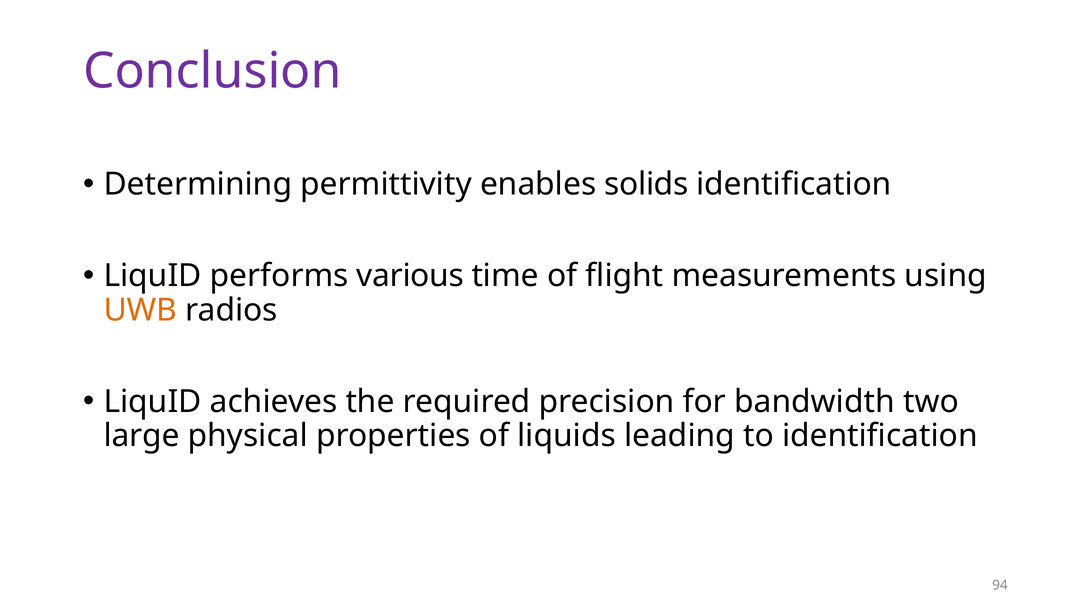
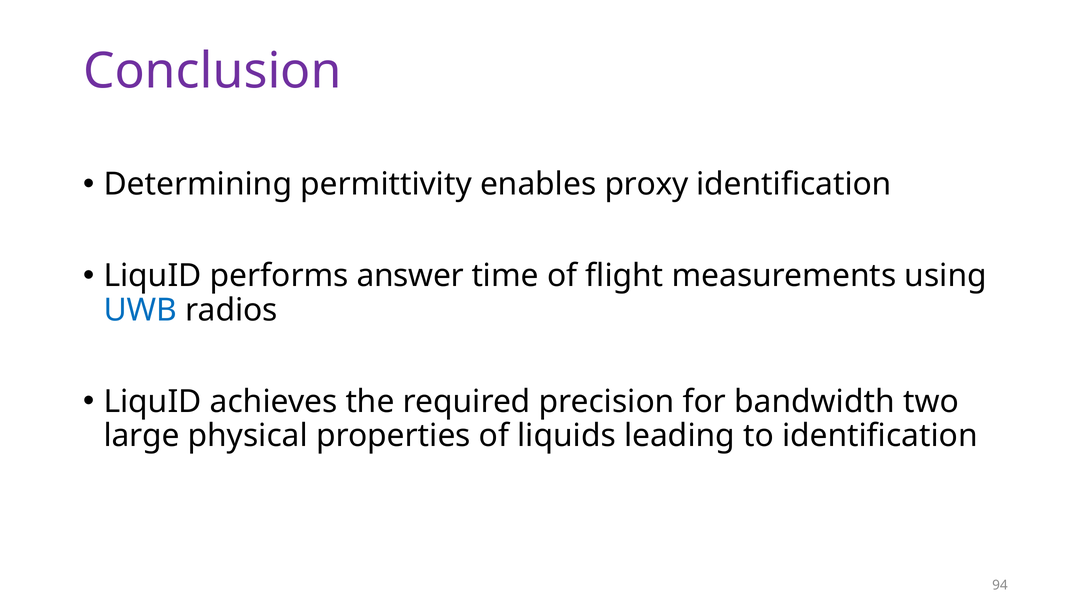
solids: solids -> proxy
various: various -> answer
UWB colour: orange -> blue
